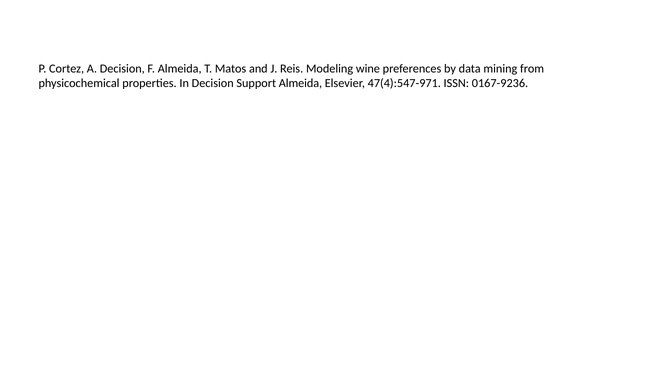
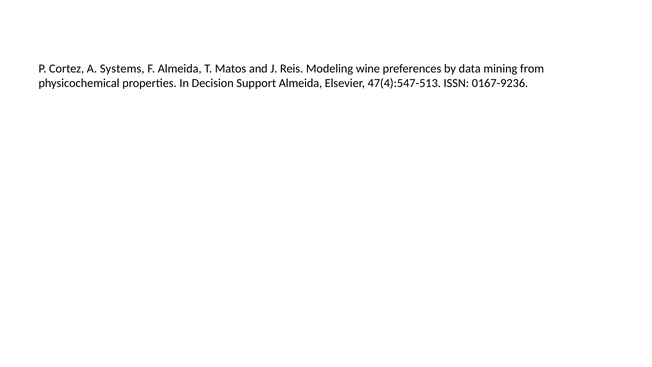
A Decision: Decision -> Systems
47(4):547-971: 47(4):547-971 -> 47(4):547-513
